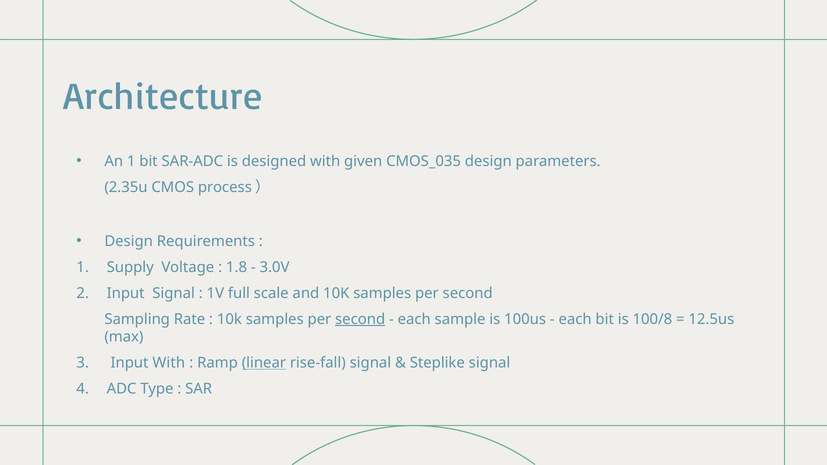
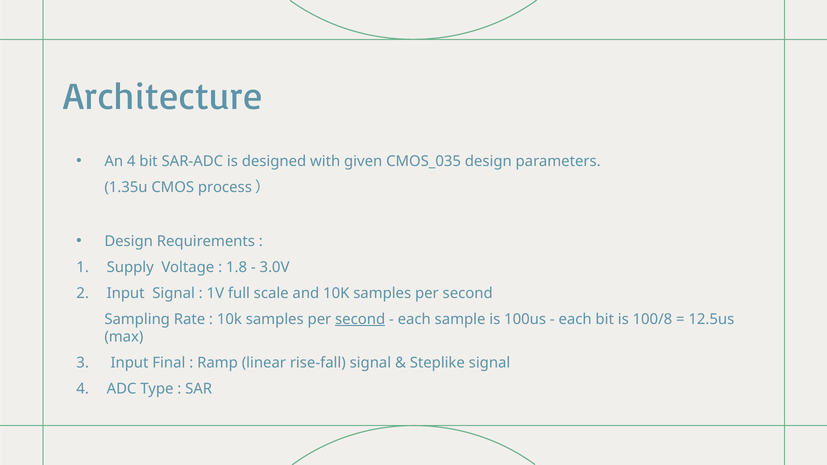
An 1: 1 -> 4
2.35u: 2.35u -> 1.35u
Input With: With -> Final
linear underline: present -> none
